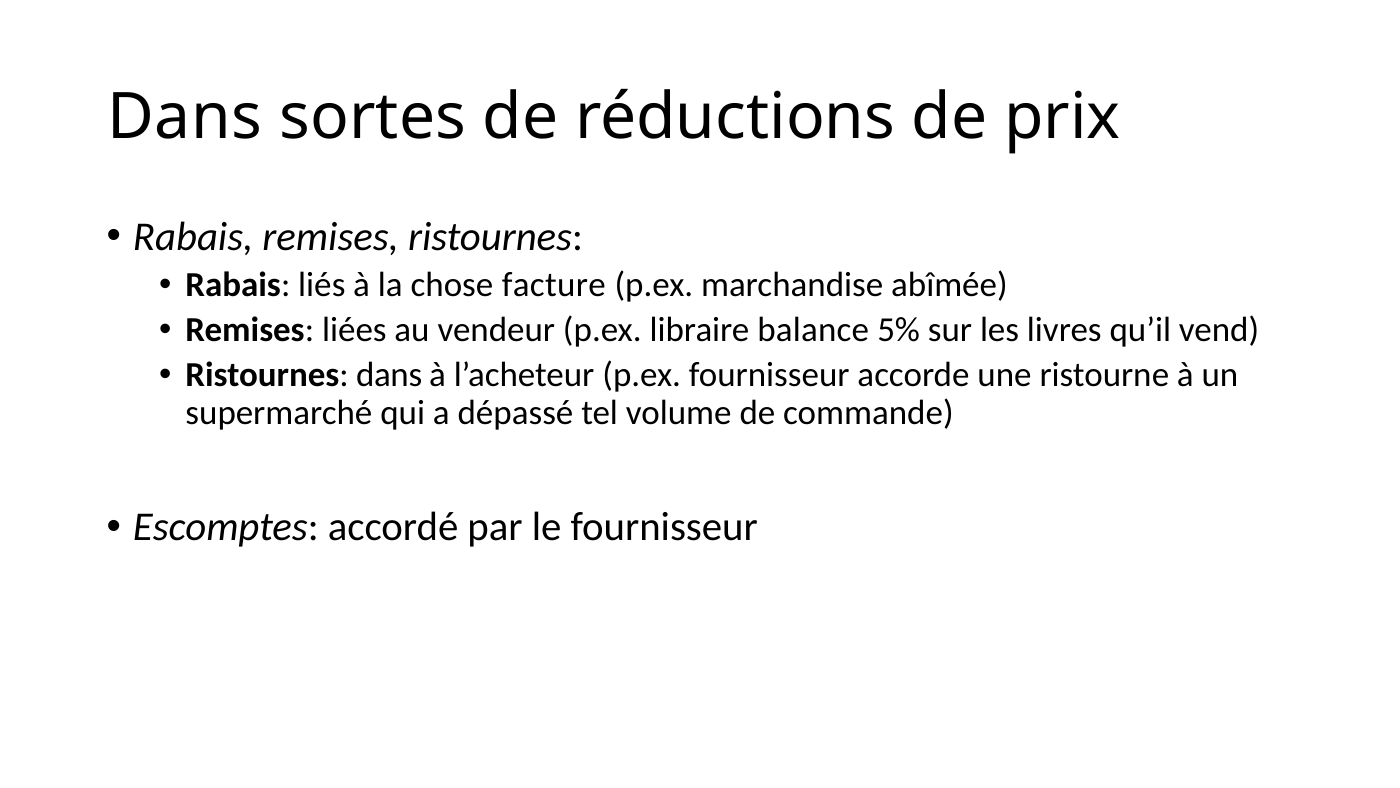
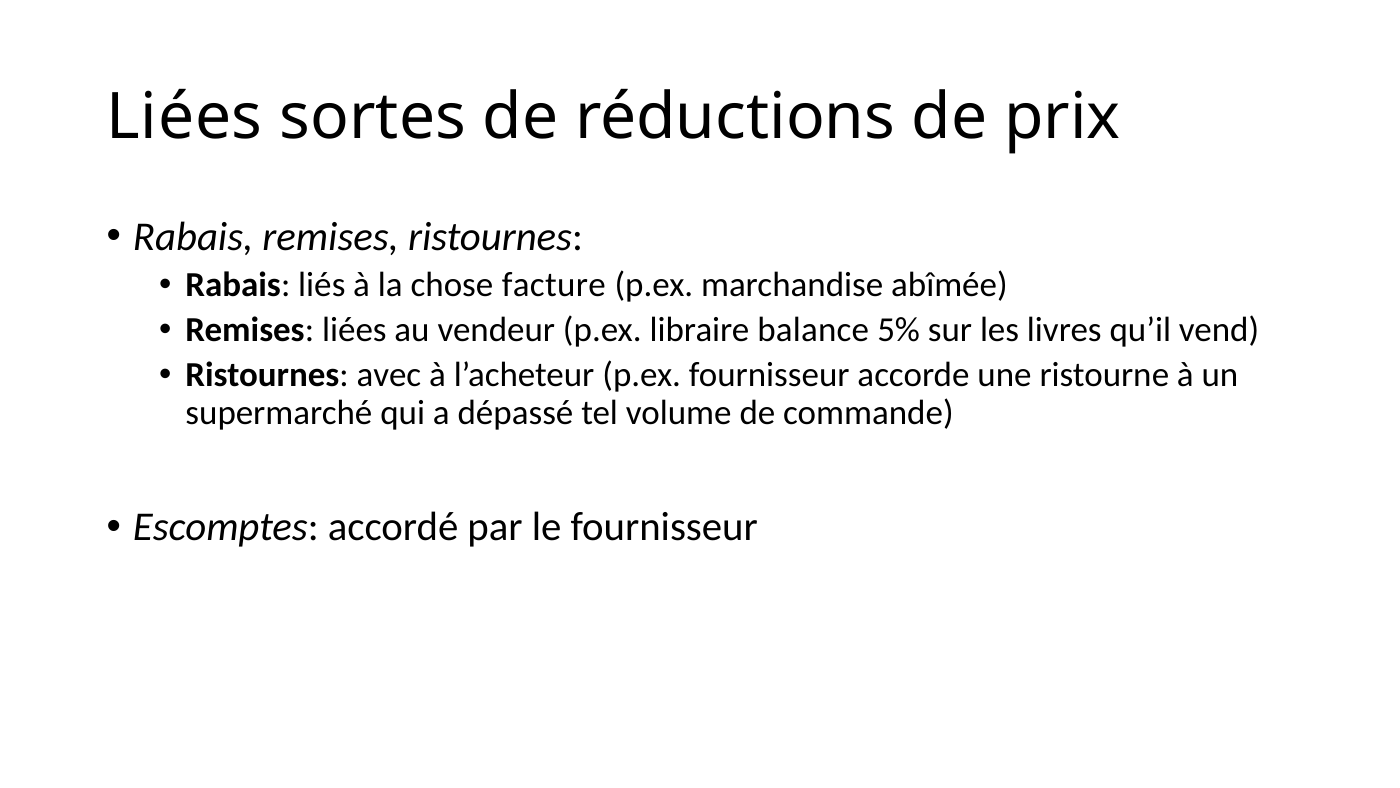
Dans at (185, 118): Dans -> Liées
Ristournes dans: dans -> avec
